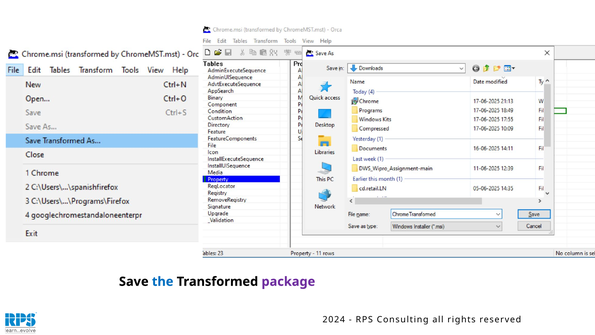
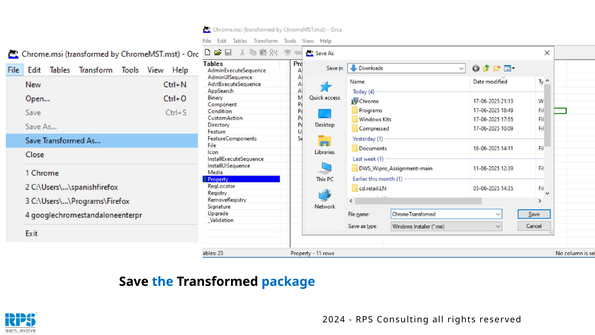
package colour: purple -> blue
